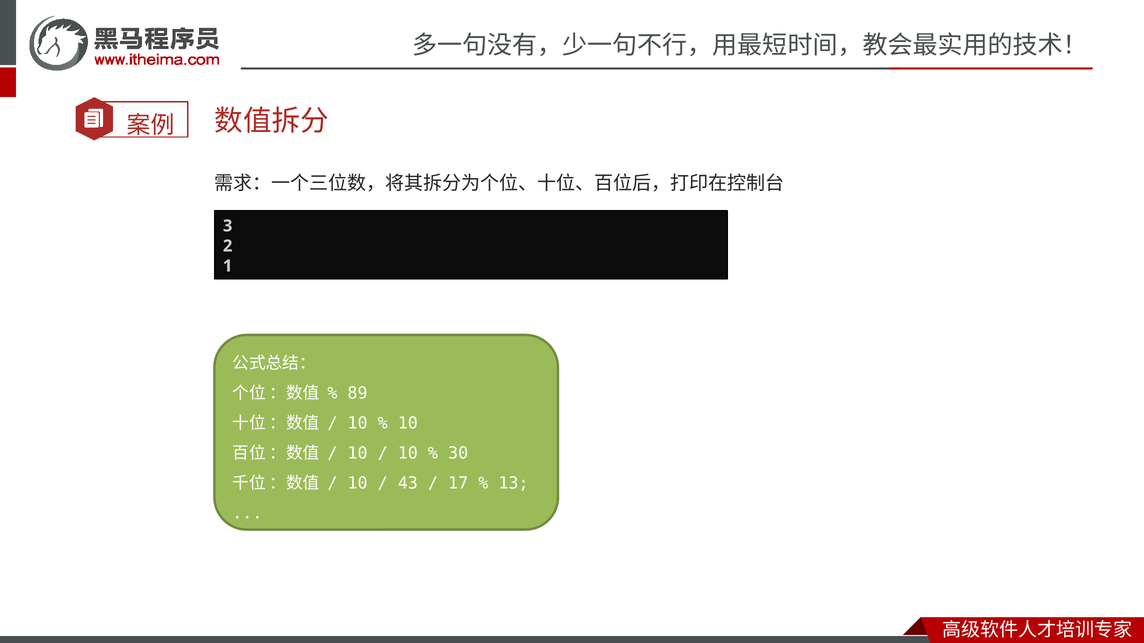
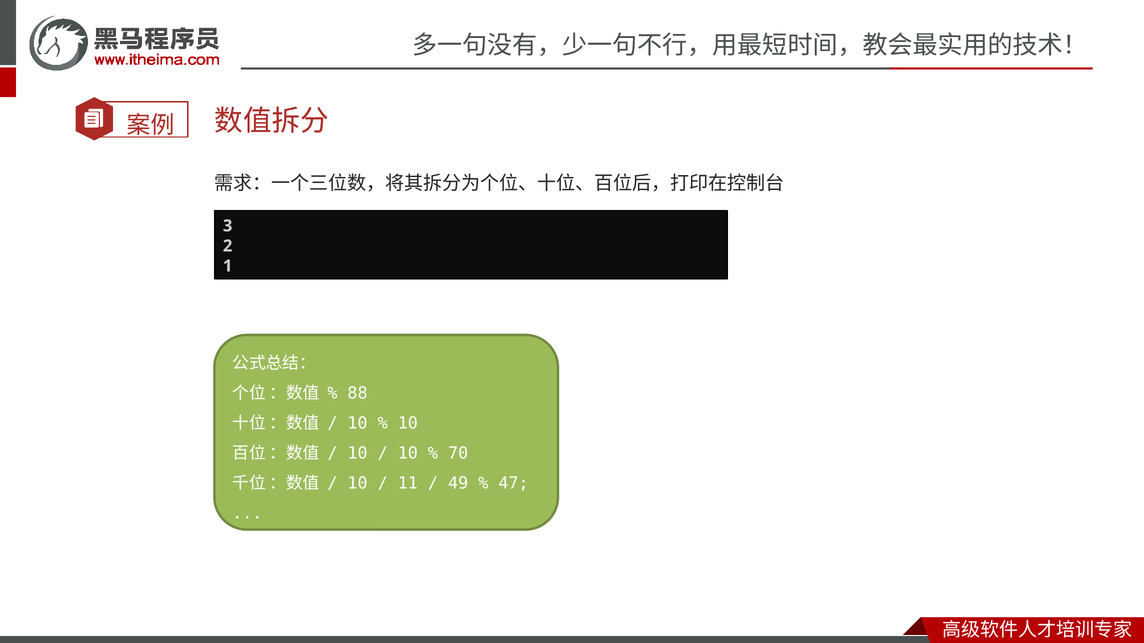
89: 89 -> 88
30: 30 -> 70
43: 43 -> 11
17: 17 -> 49
13: 13 -> 47
